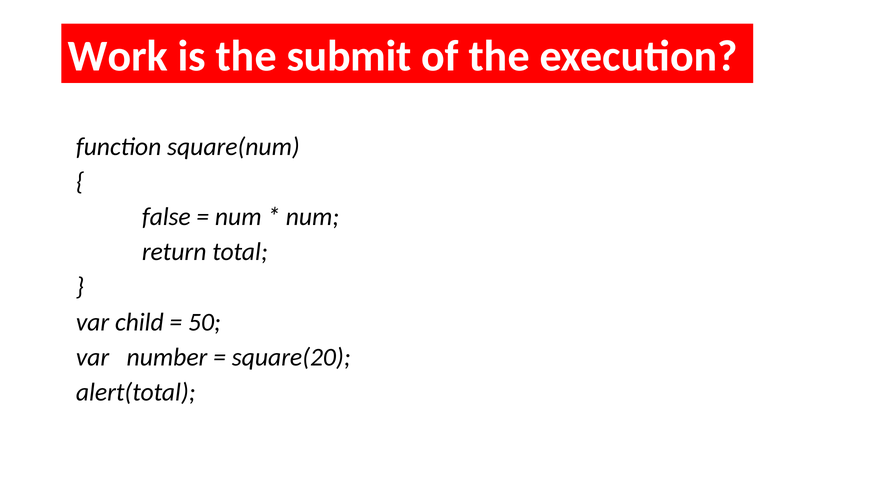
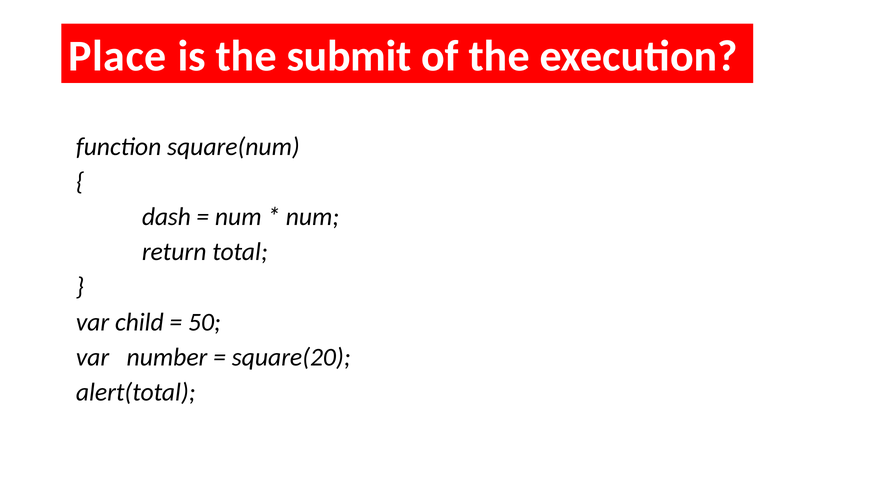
Work: Work -> Place
false: false -> dash
